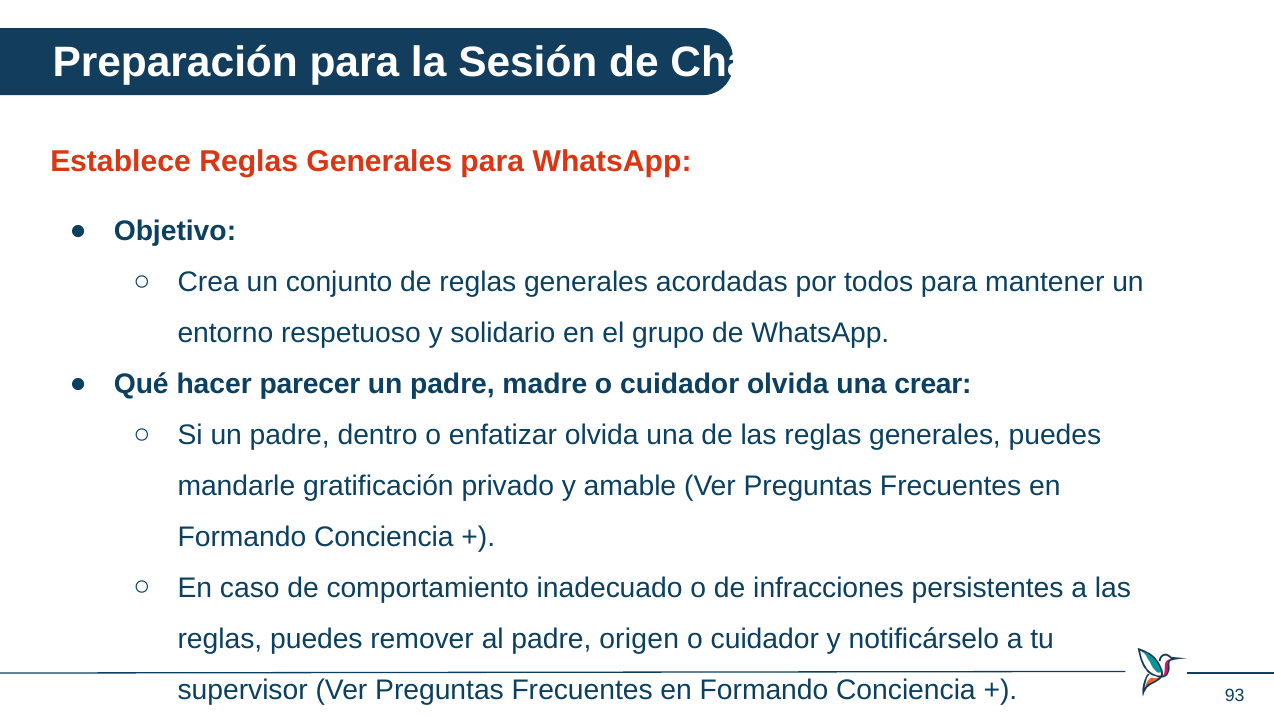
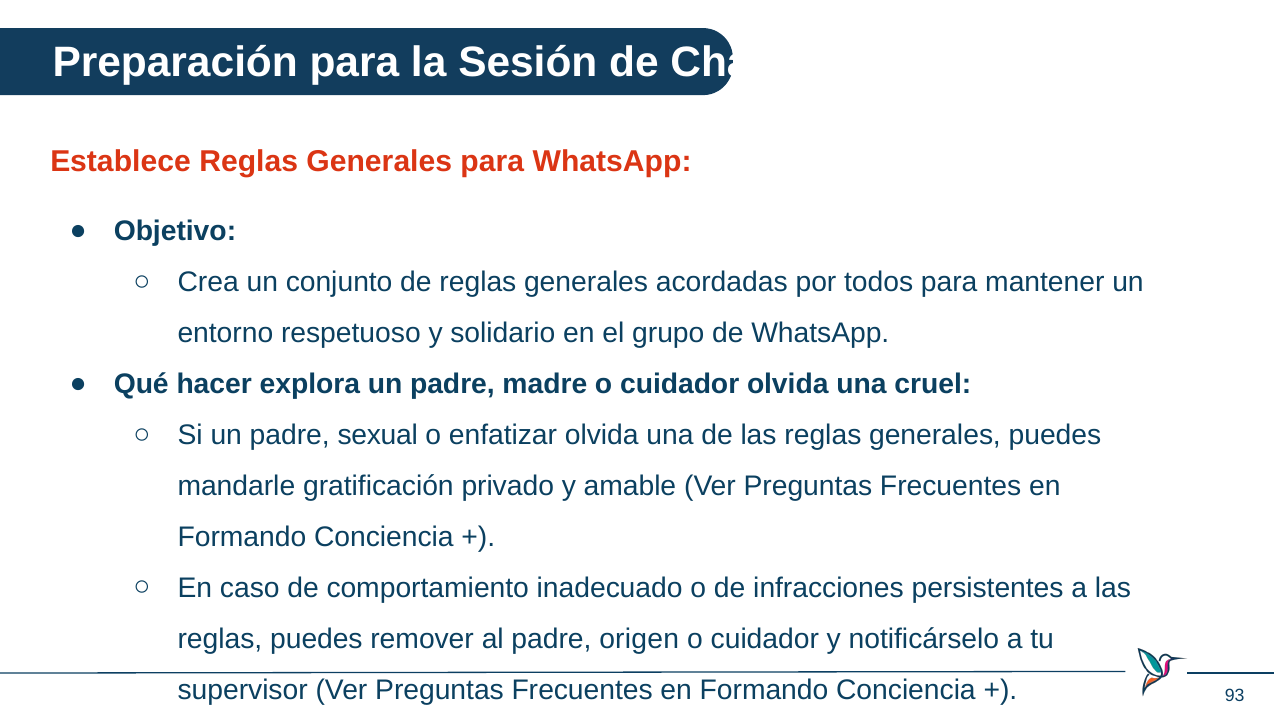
parecer: parecer -> explora
crear: crear -> cruel
dentro: dentro -> sexual
